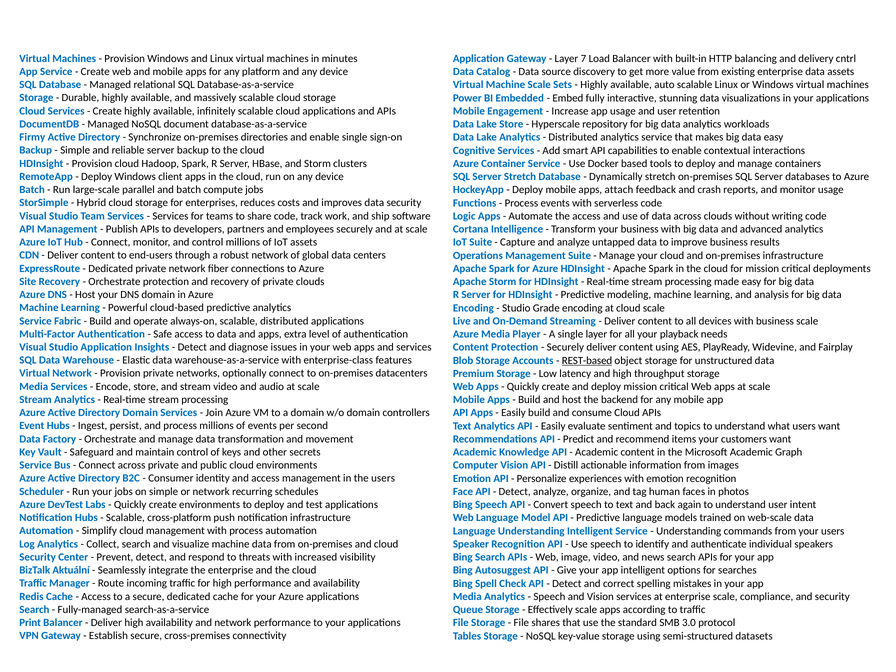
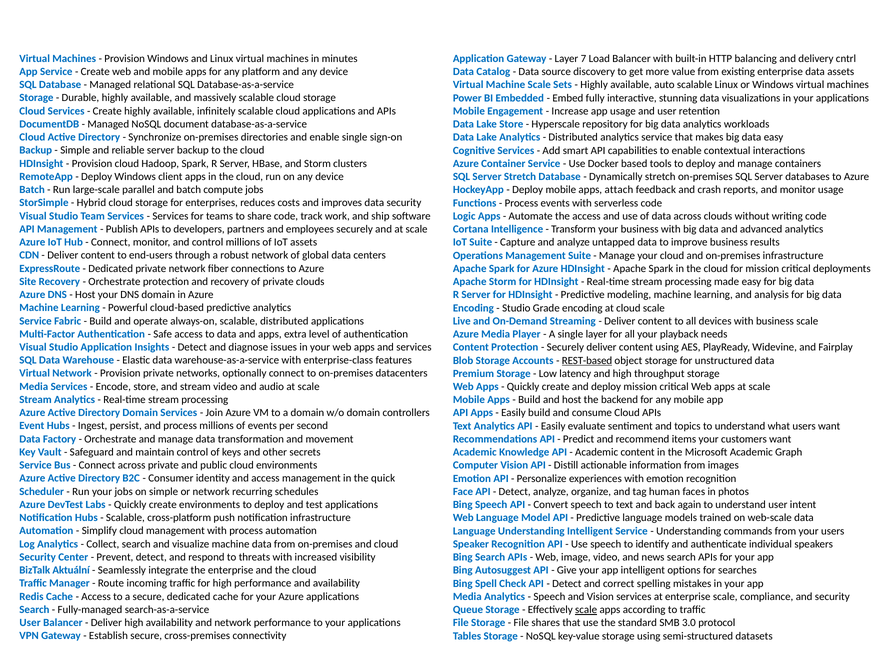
Firmy at (32, 137): Firmy -> Cloud
the users: users -> quick
scale at (586, 610) underline: none -> present
Print at (30, 623): Print -> User
